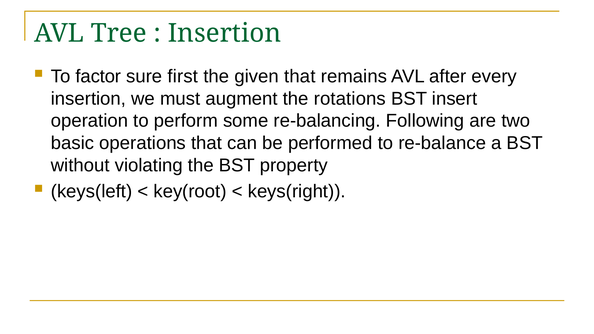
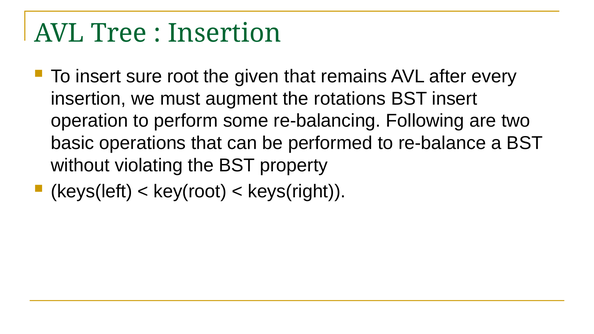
To factor: factor -> insert
first: first -> root
